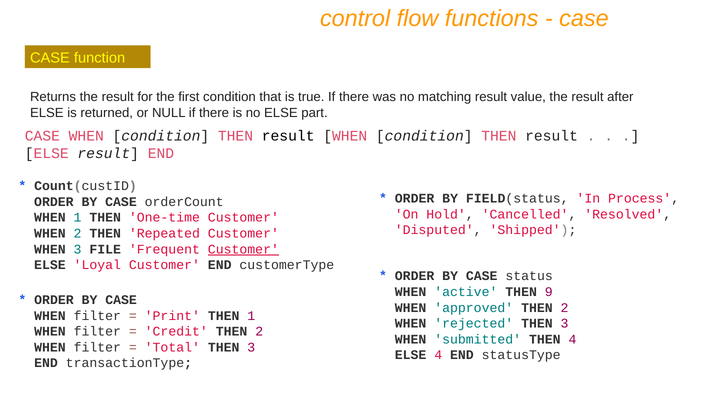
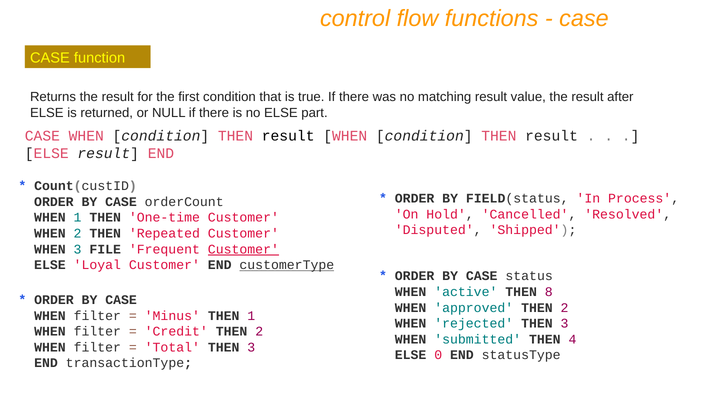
customerType underline: none -> present
9: 9 -> 8
Print: Print -> Minus
ELSE 4: 4 -> 0
